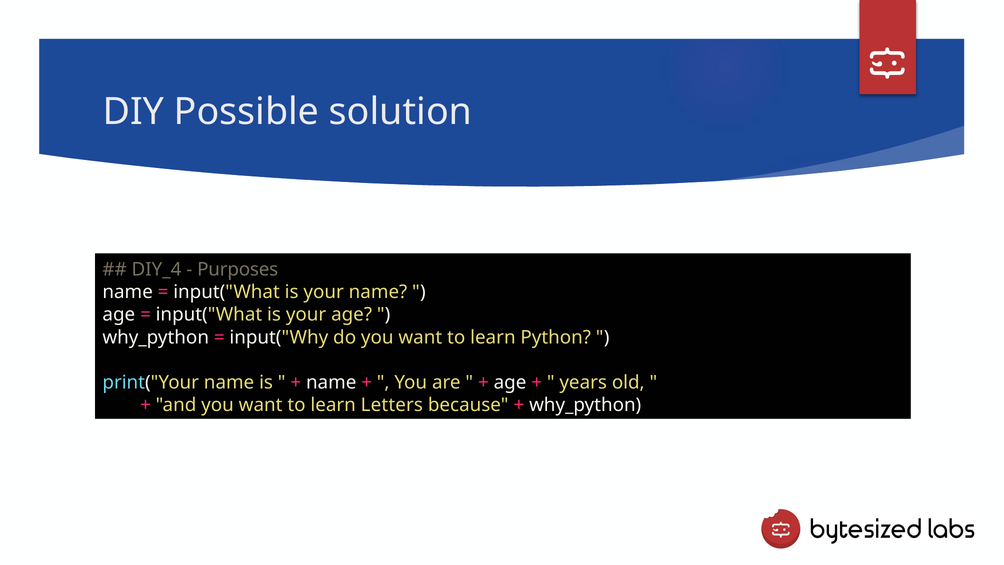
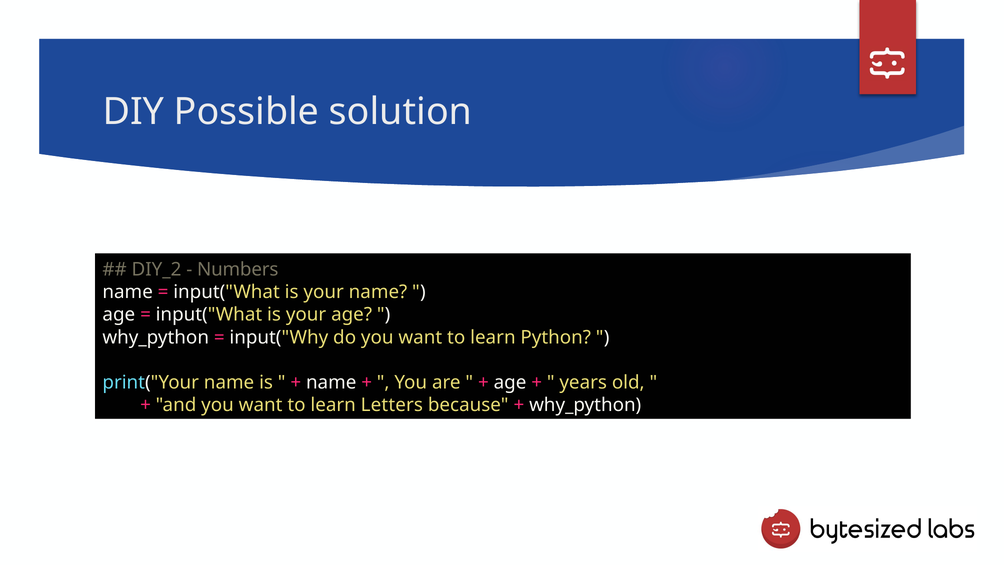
DIY_4: DIY_4 -> DIY_2
Purposes: Purposes -> Numbers
